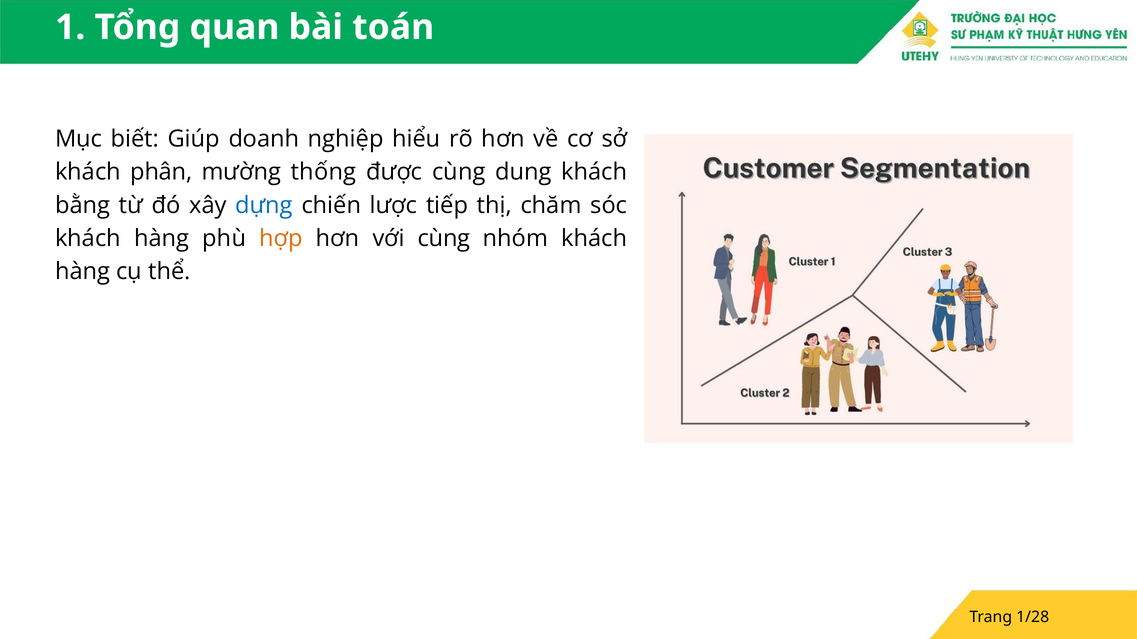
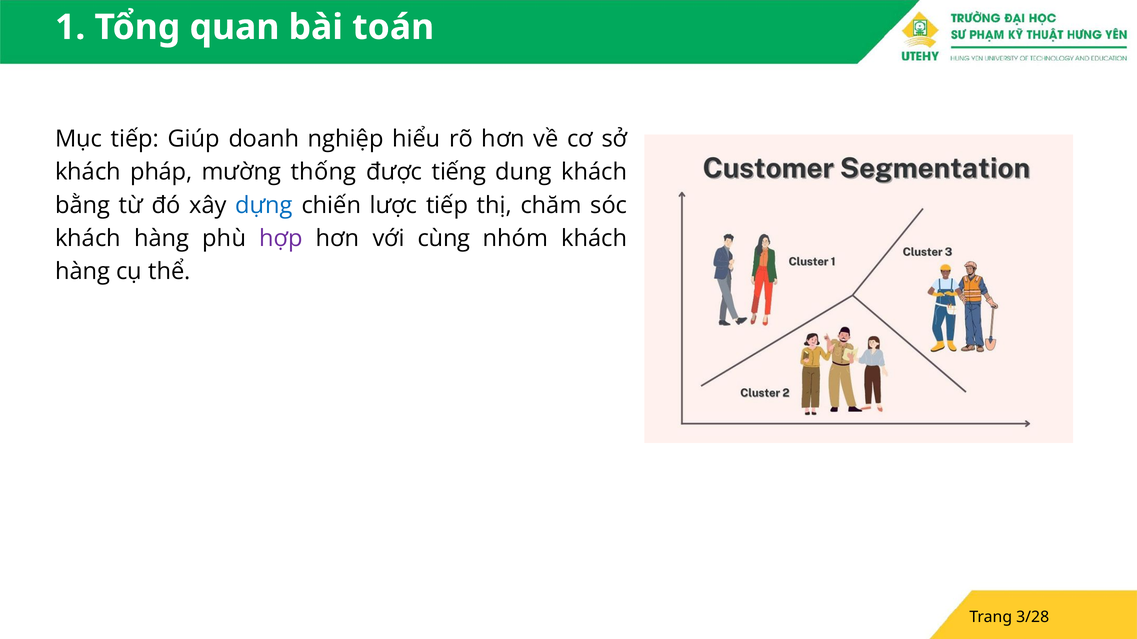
Mục biết: biết -> tiếp
phân: phân -> pháp
được cùng: cùng -> tiếng
hợp colour: orange -> purple
1/28: 1/28 -> 3/28
